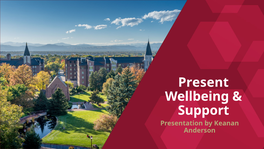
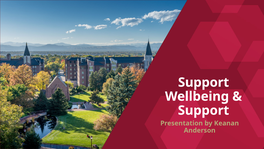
Present at (203, 82): Present -> Support
